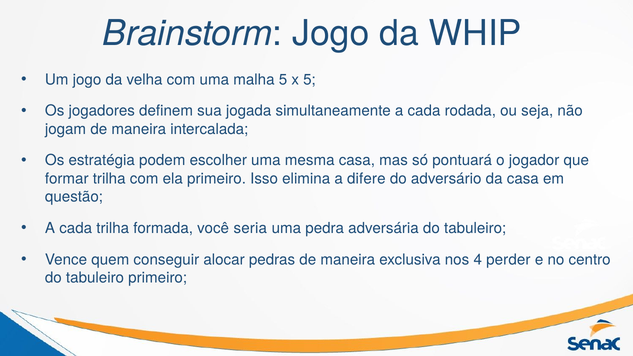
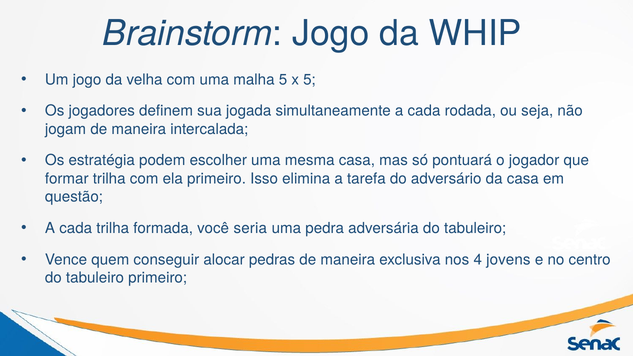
difere: difere -> tarefa
perder: perder -> jovens
